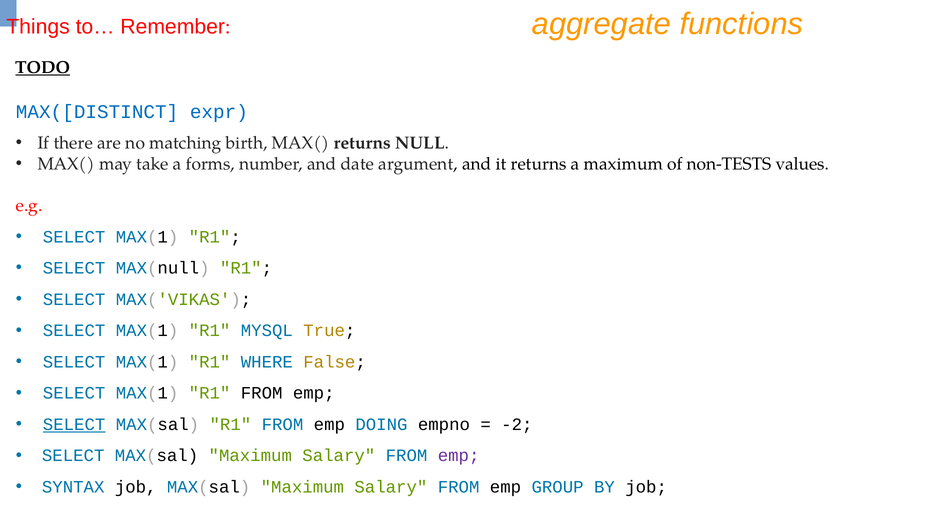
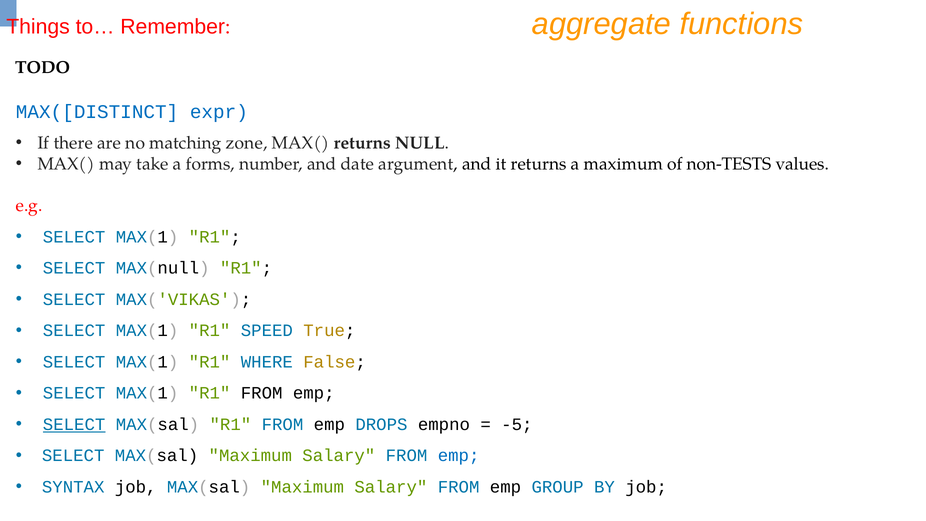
TODO underline: present -> none
birth: birth -> zone
MYSQL: MYSQL -> SPEED
DOING: DOING -> DROPS
-2: -2 -> -5
emp at (459, 456) colour: purple -> blue
